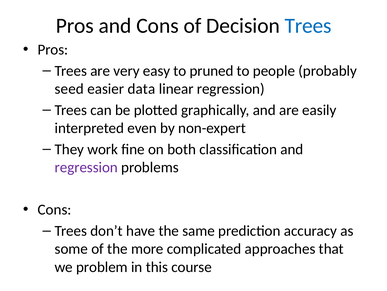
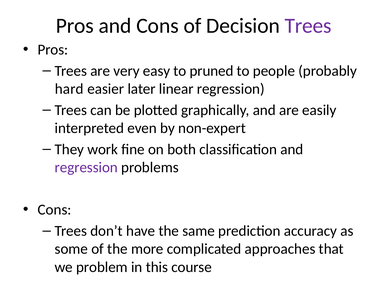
Trees at (308, 26) colour: blue -> purple
seed: seed -> hard
data: data -> later
